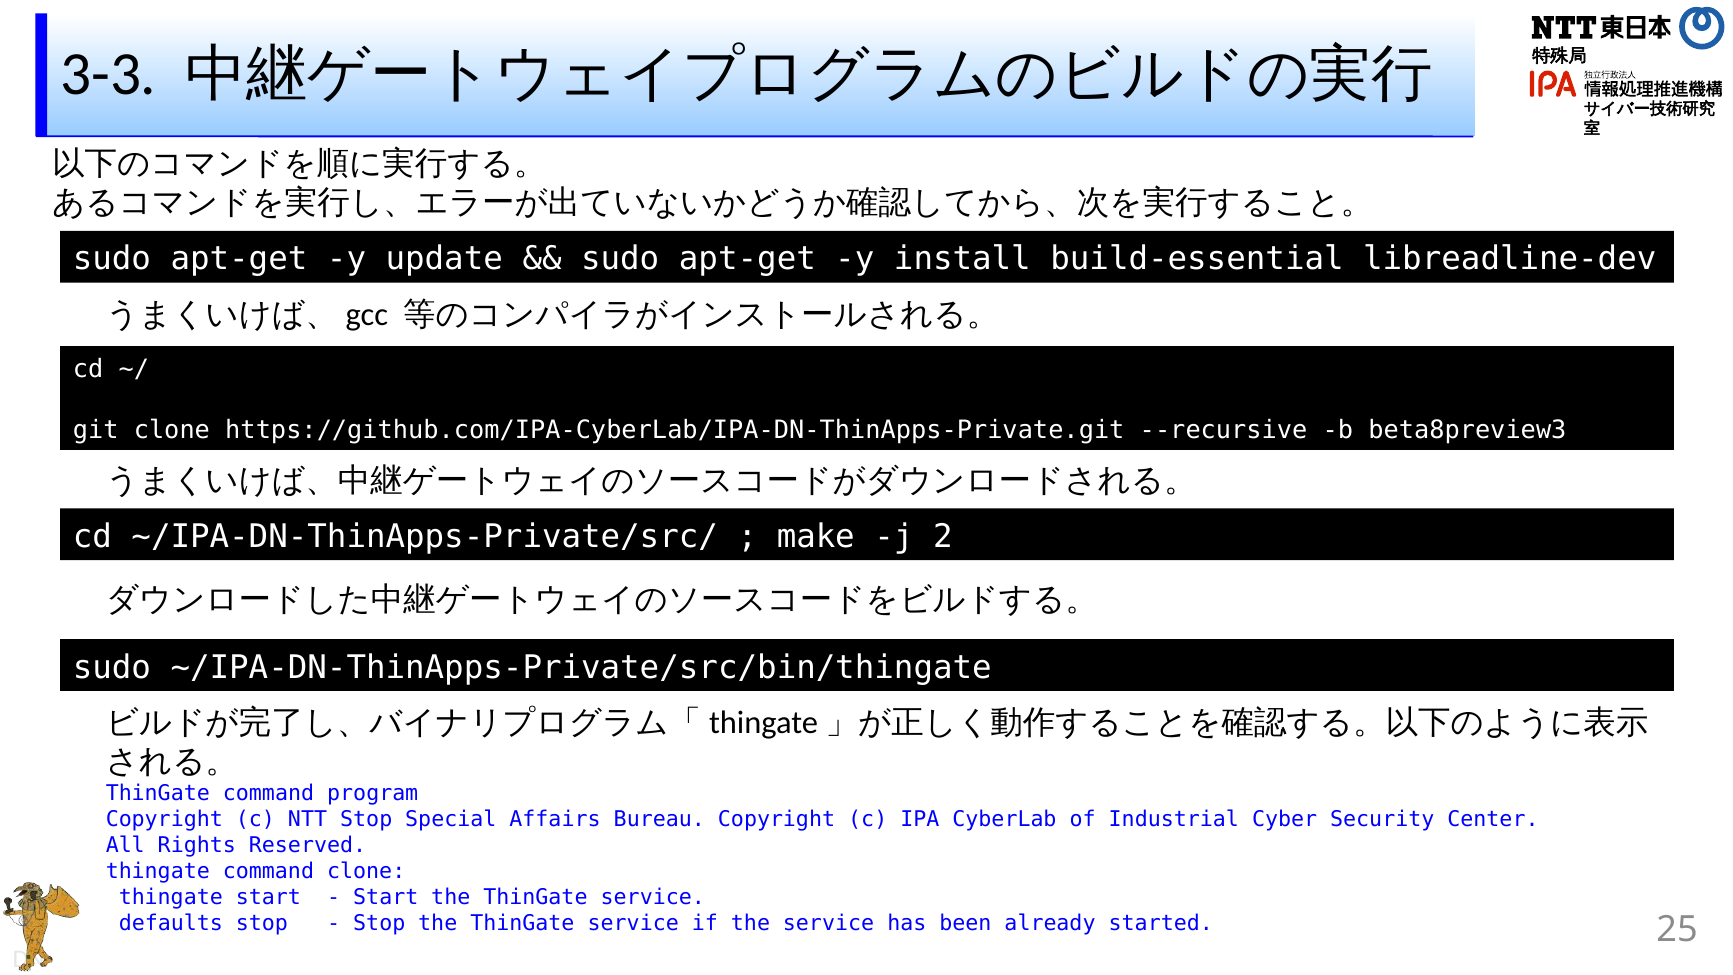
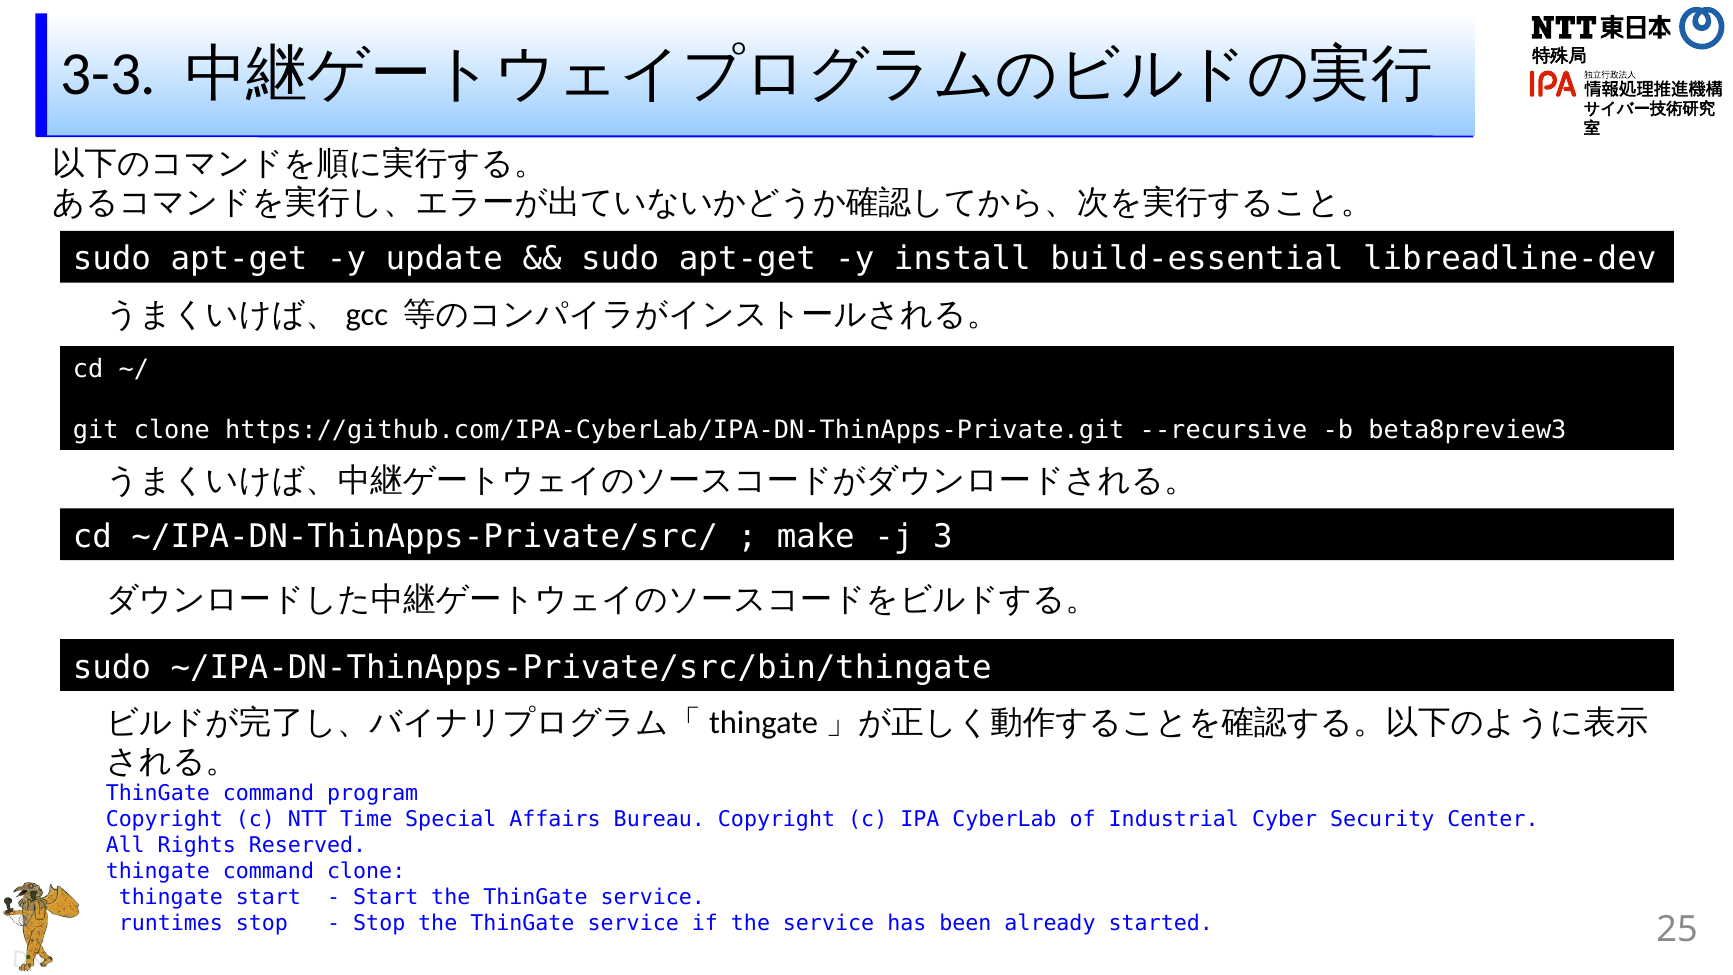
2: 2 -> 3
NTT Stop: Stop -> Time
defaults: defaults -> runtimes
